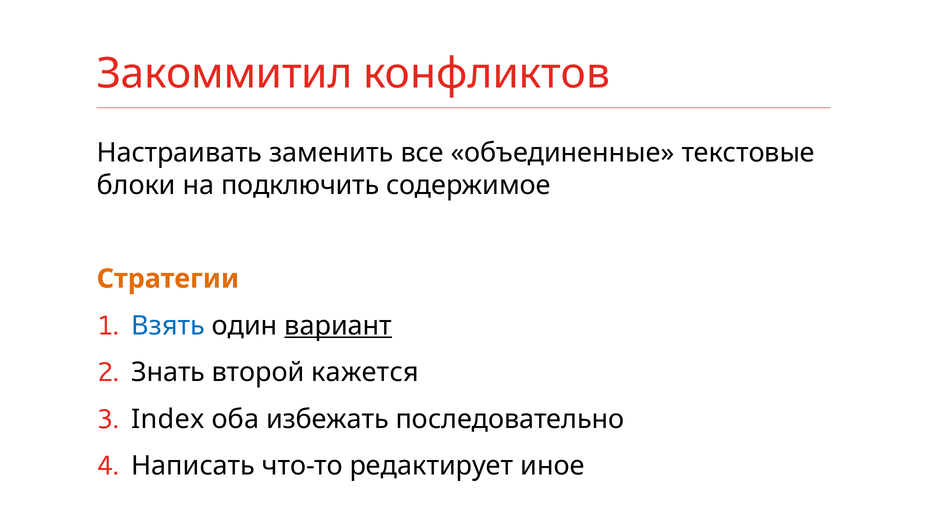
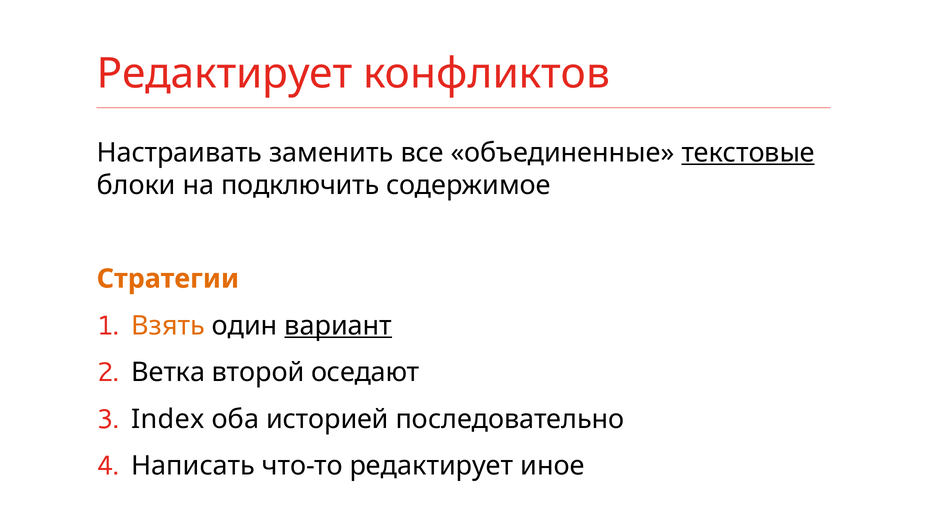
Закоммитил at (225, 74): Закоммитил -> Редактирует
текстовые underline: none -> present
Взять colour: blue -> orange
Знать: Знать -> Ветка
кажется: кажется -> оседают
избежать: избежать -> историей
